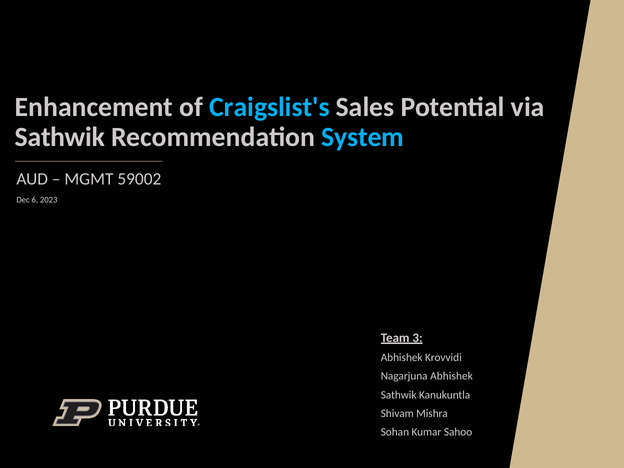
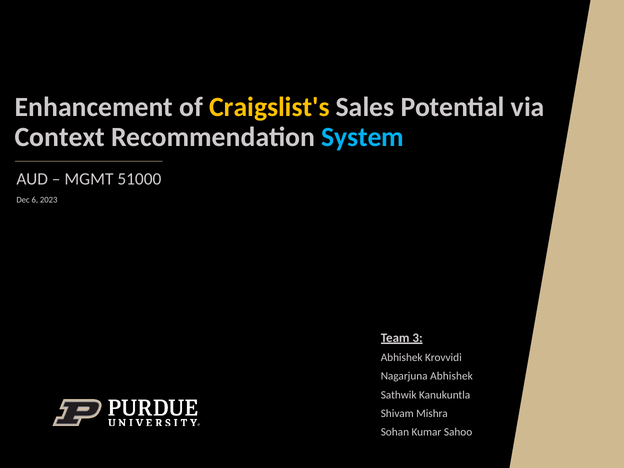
Craigslist's colour: light blue -> yellow
Sathwik at (60, 137): Sathwik -> Context
59002: 59002 -> 51000
